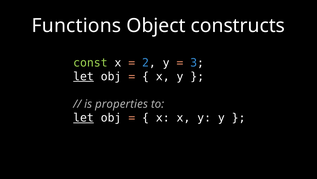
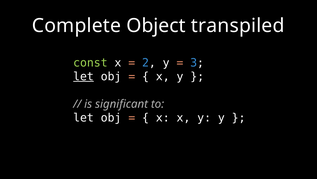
Functions: Functions -> Complete
constructs: constructs -> transpiled
properties: properties -> significant
let at (83, 117) underline: present -> none
